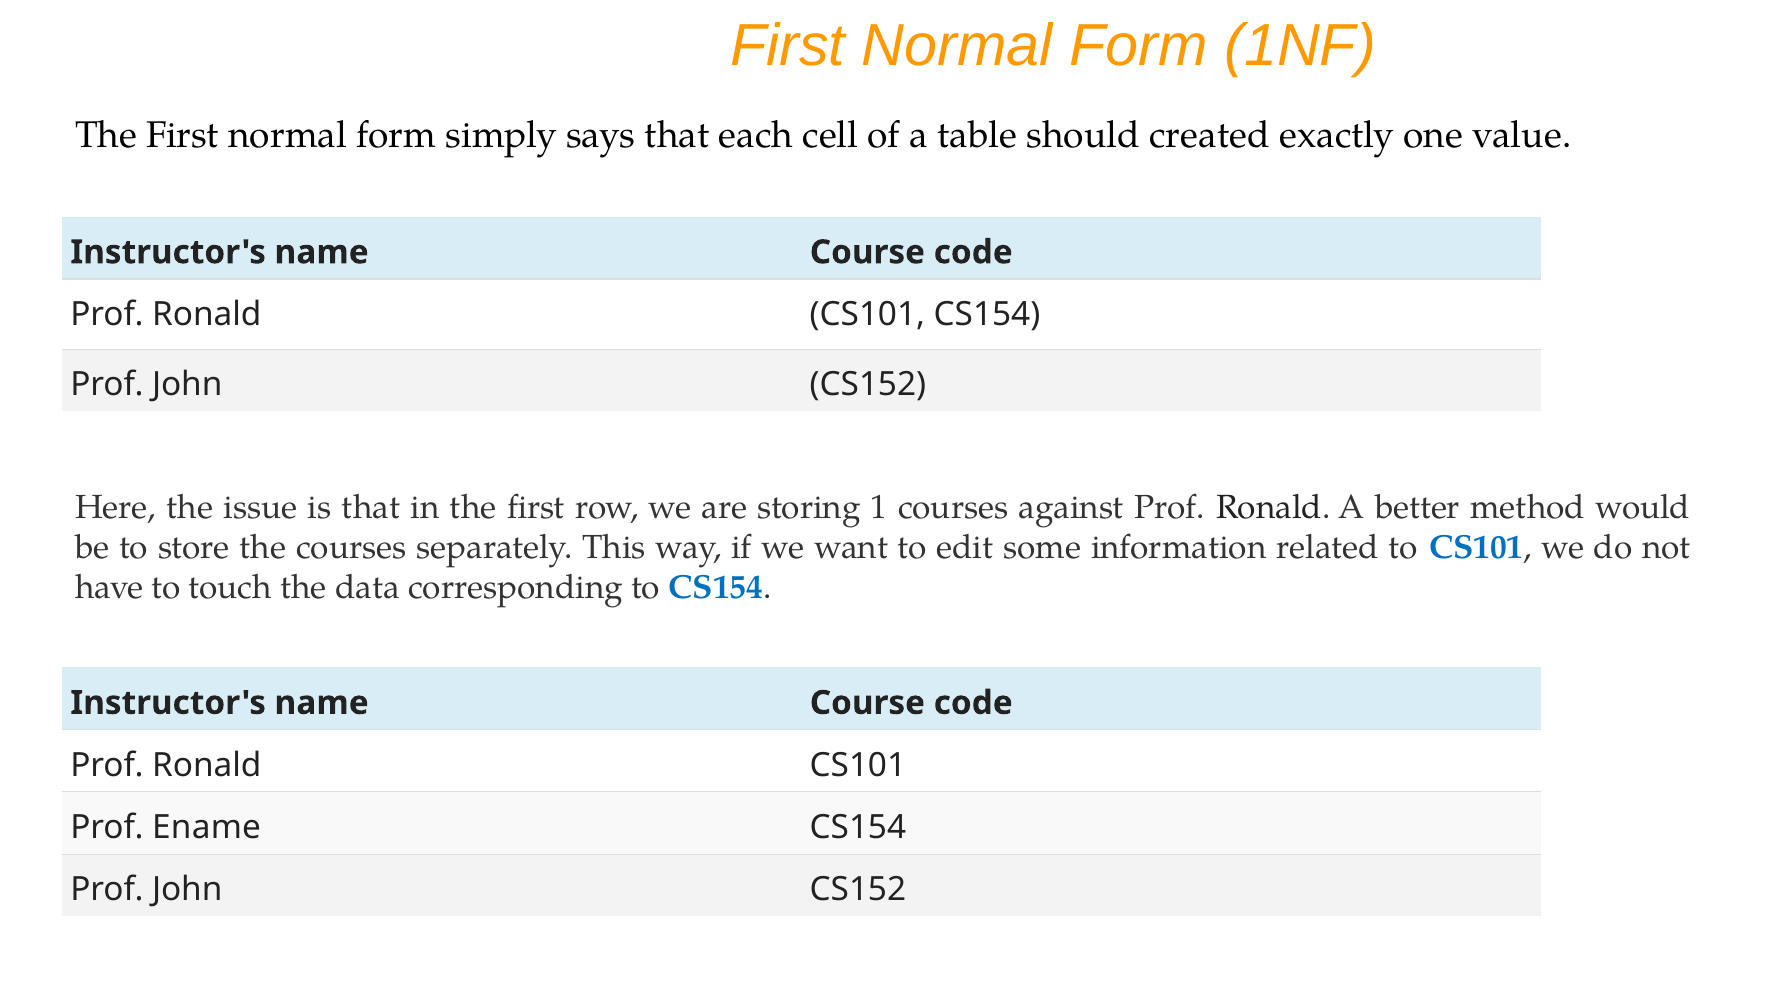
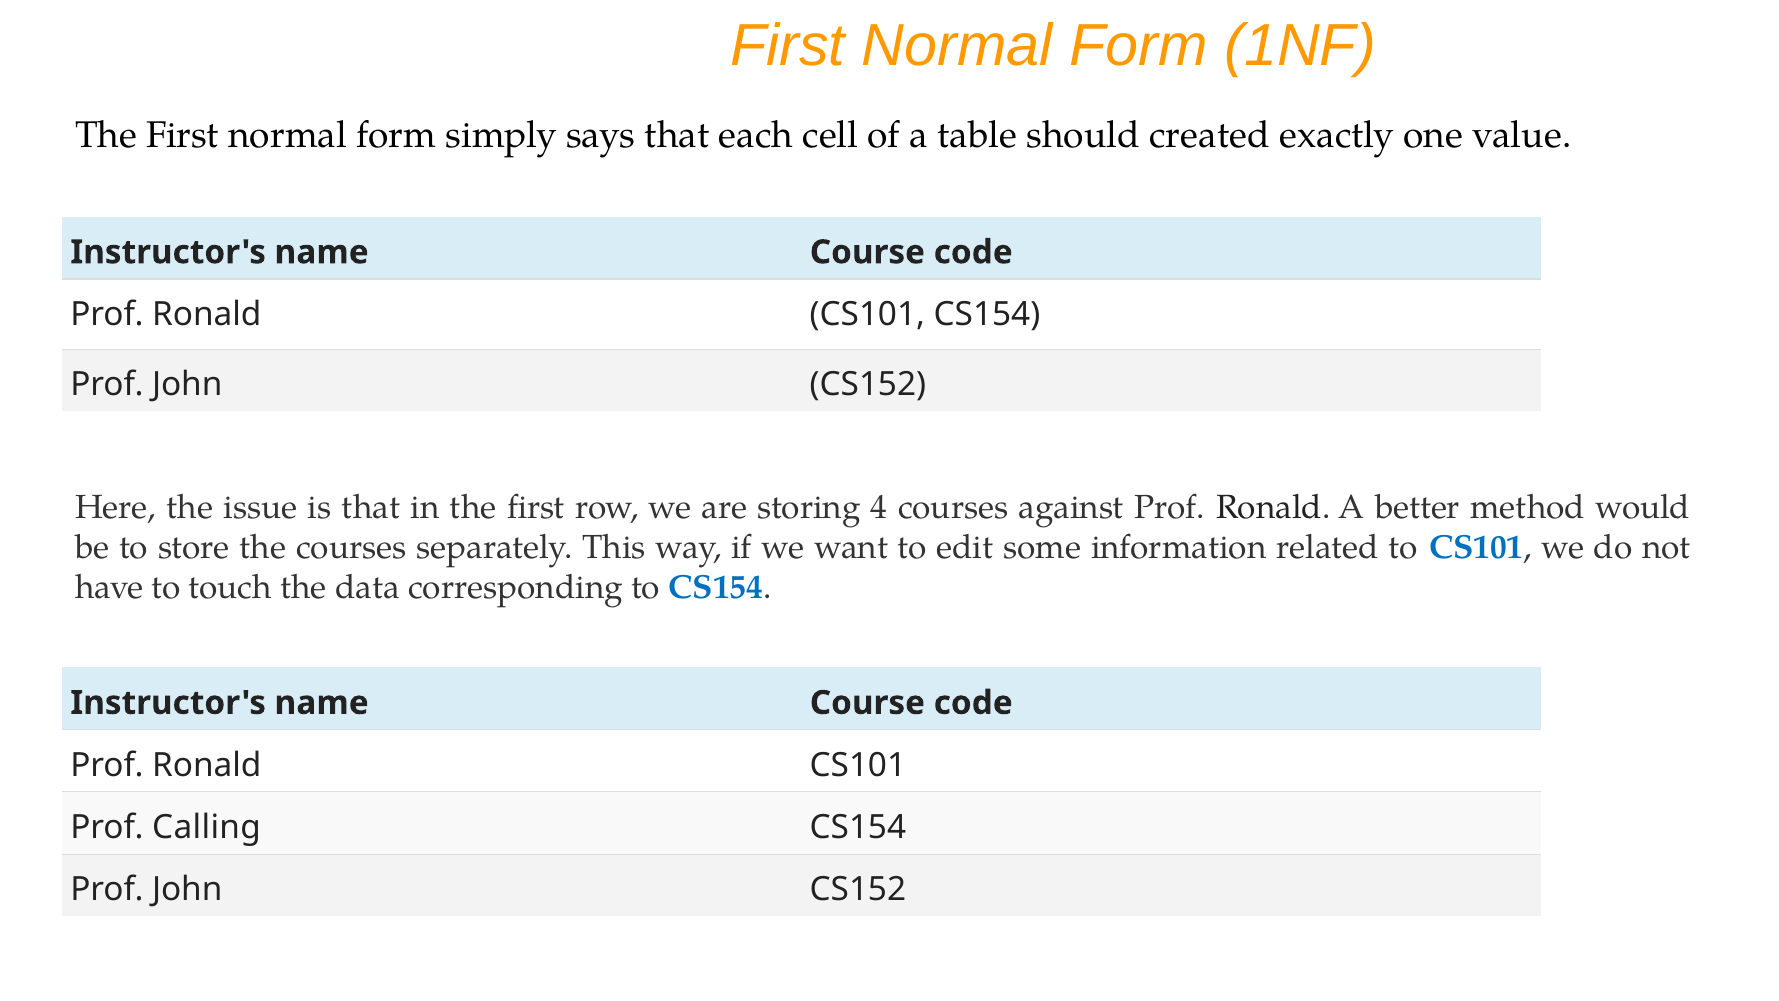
1: 1 -> 4
Ename: Ename -> Calling
